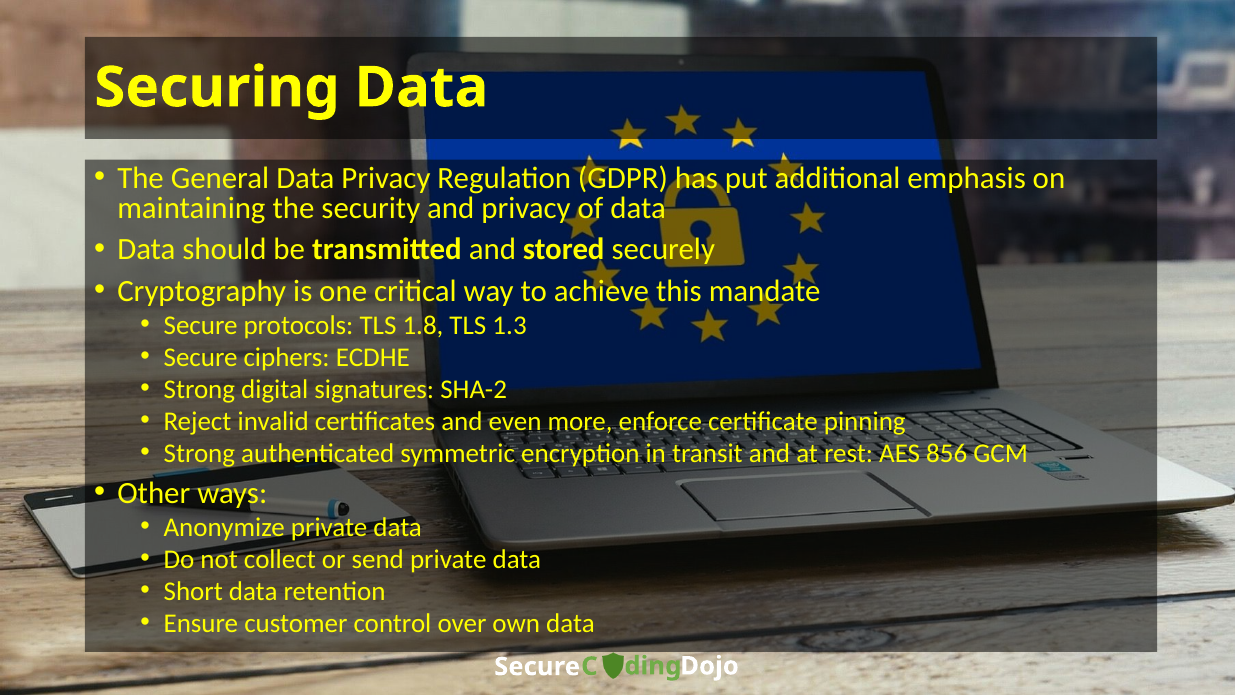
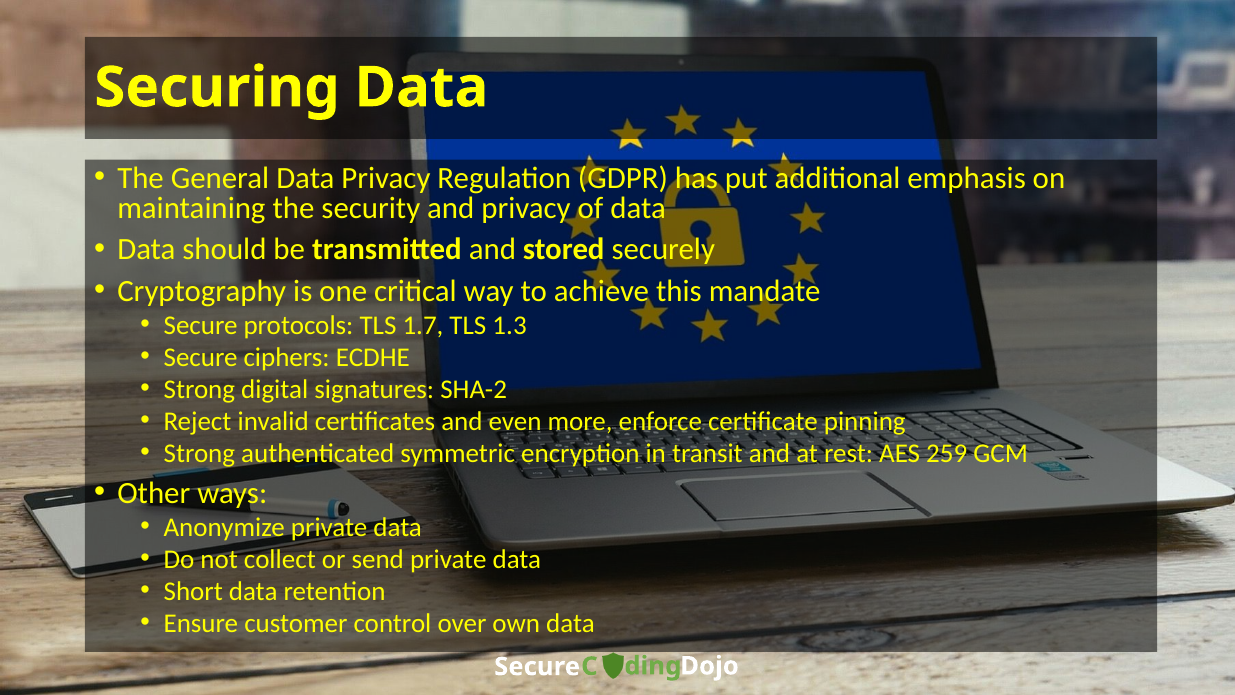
1.8: 1.8 -> 1.7
856: 856 -> 259
